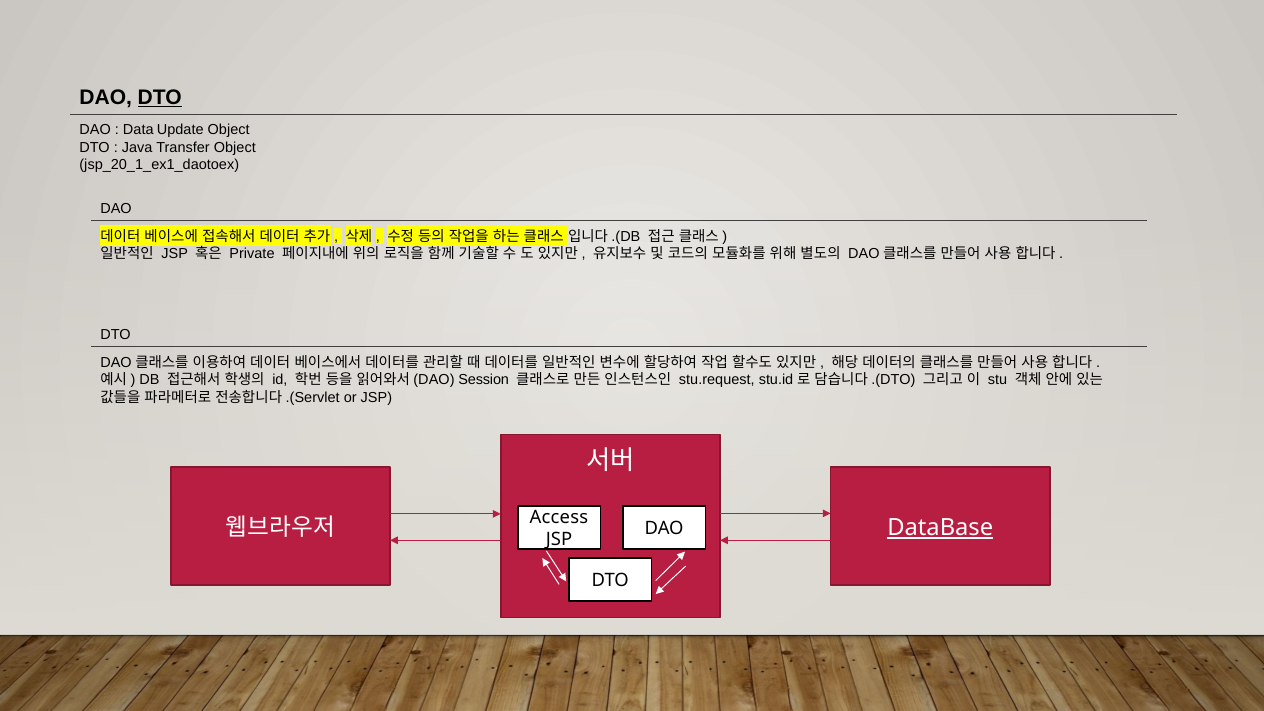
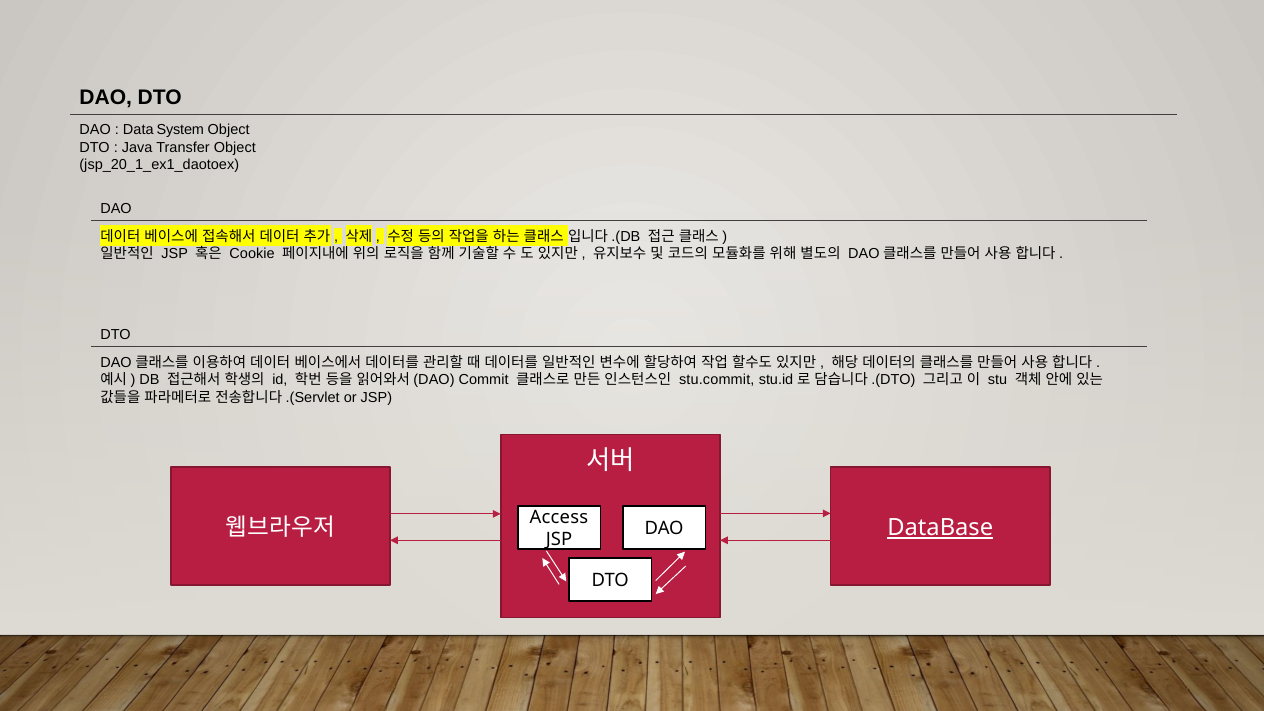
DTO at (160, 98) underline: present -> none
Update: Update -> System
Private: Private -> Cookie
Session: Session -> Commit
stu.request: stu.request -> stu.commit
